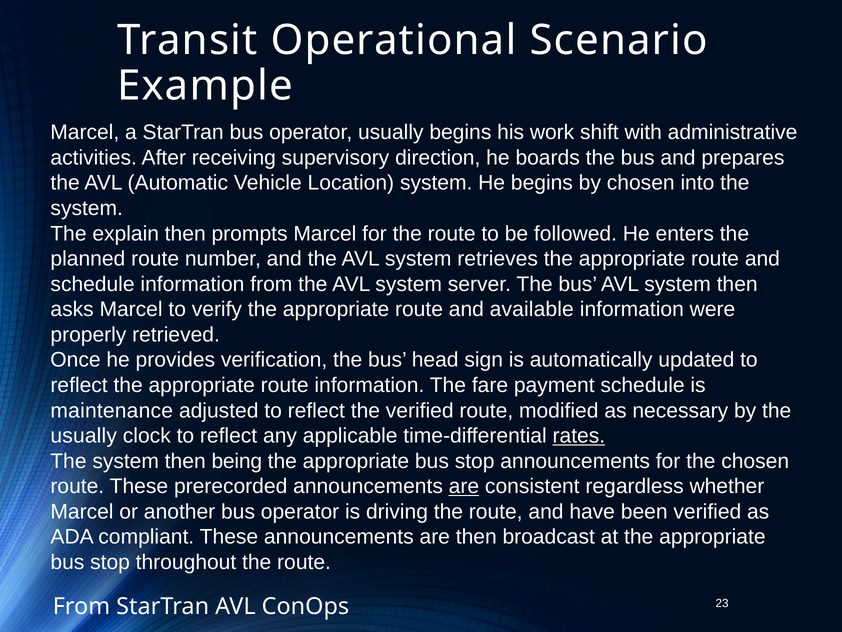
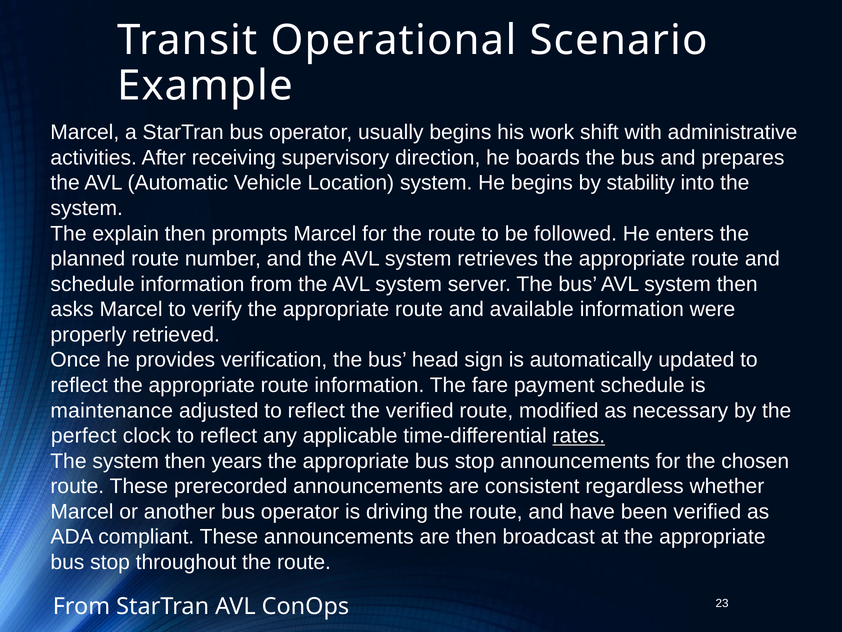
by chosen: chosen -> stability
usually at (84, 436): usually -> perfect
being: being -> years
are at (464, 486) underline: present -> none
